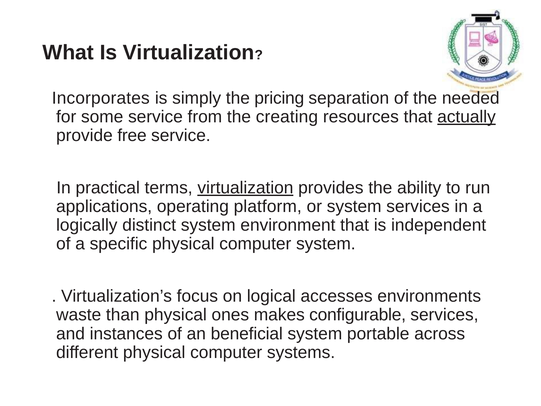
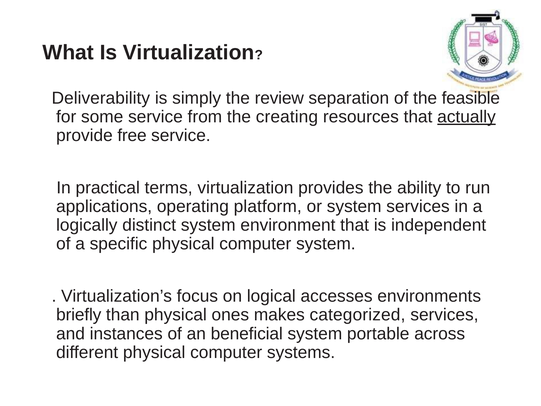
Incorporates: Incorporates -> Deliverability
pricing: pricing -> review
needed: needed -> feasible
virtualization at (245, 188) underline: present -> none
waste: waste -> briefly
configurable: configurable -> categorized
